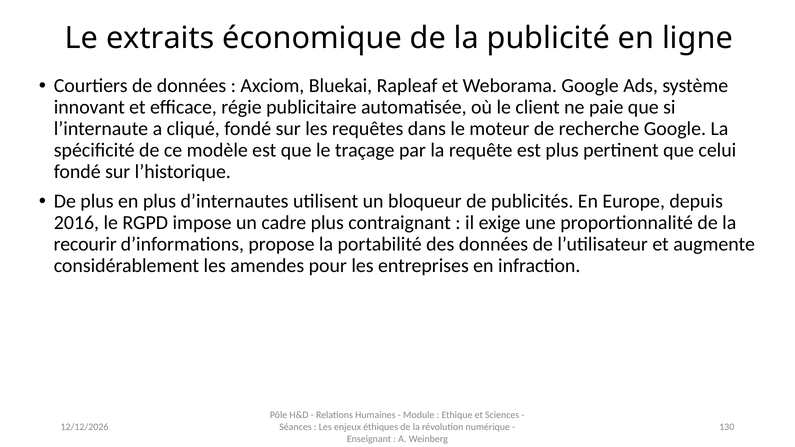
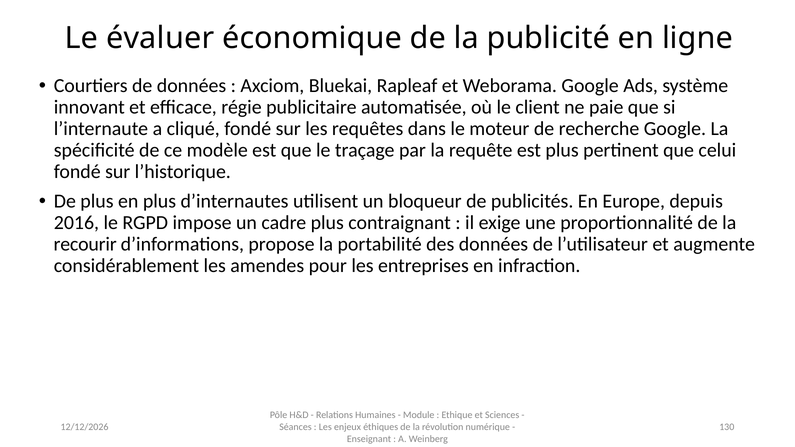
extraits: extraits -> évaluer
